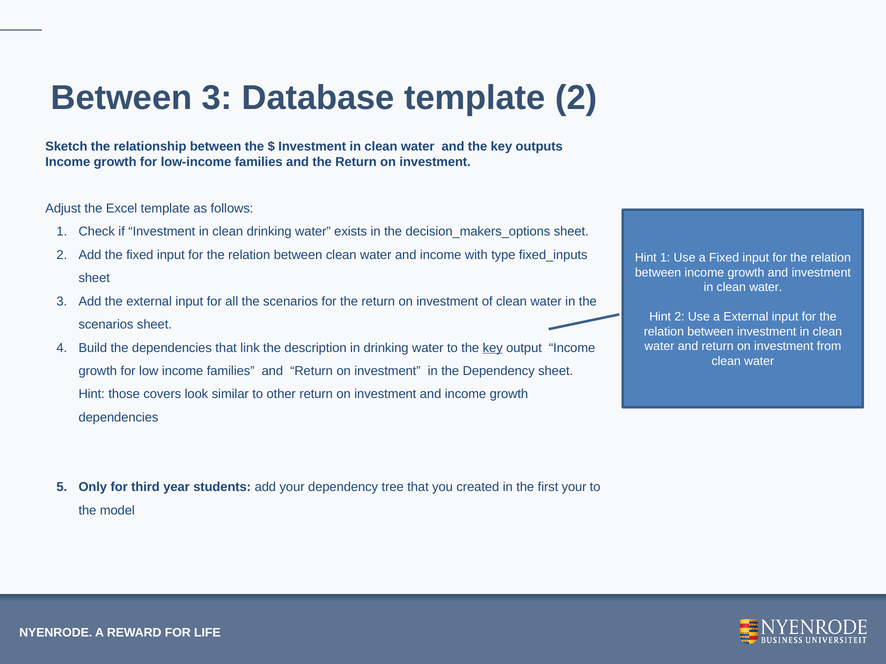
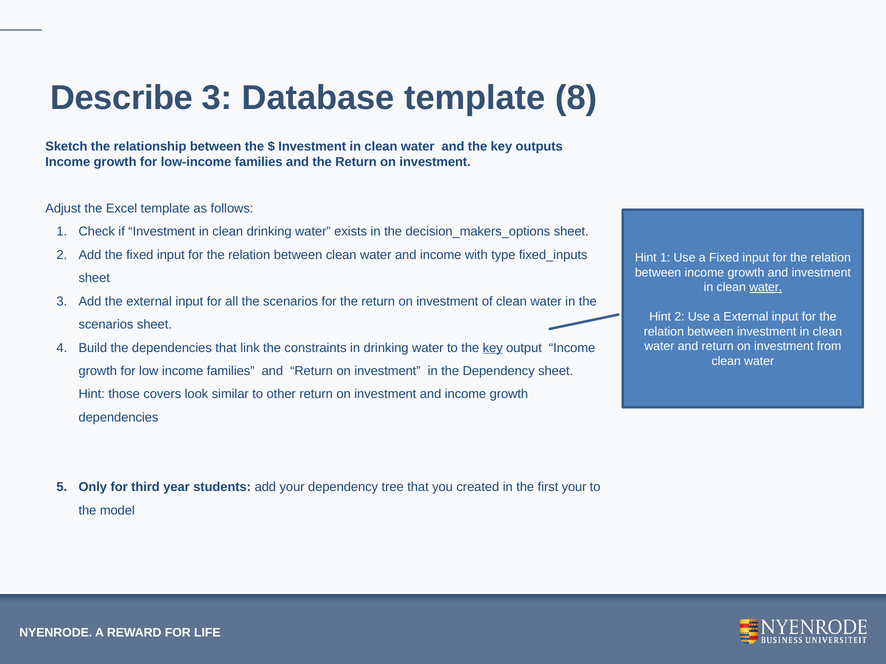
Between at (121, 98): Between -> Describe
template 2: 2 -> 8
water at (766, 288) underline: none -> present
description: description -> constraints
